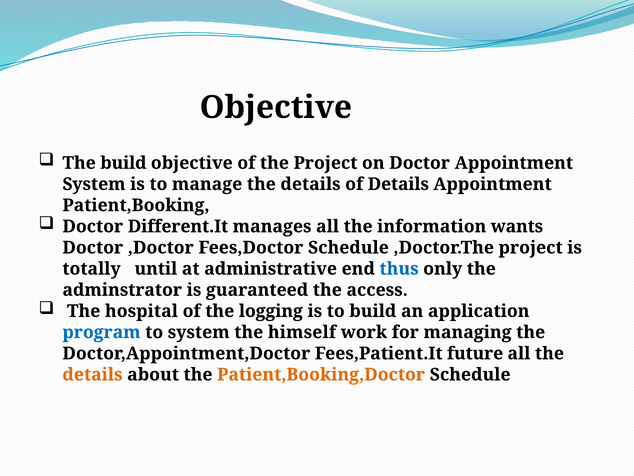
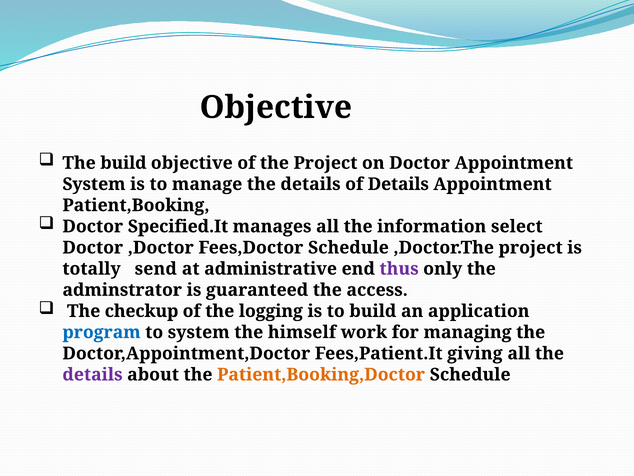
Different.It: Different.It -> Specified.It
wants: wants -> select
until: until -> send
thus colour: blue -> purple
hospital: hospital -> checkup
future: future -> giving
details at (92, 374) colour: orange -> purple
